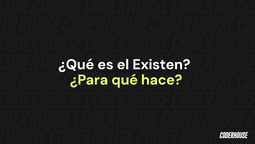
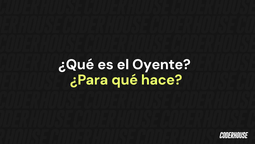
Existen: Existen -> Oyente
